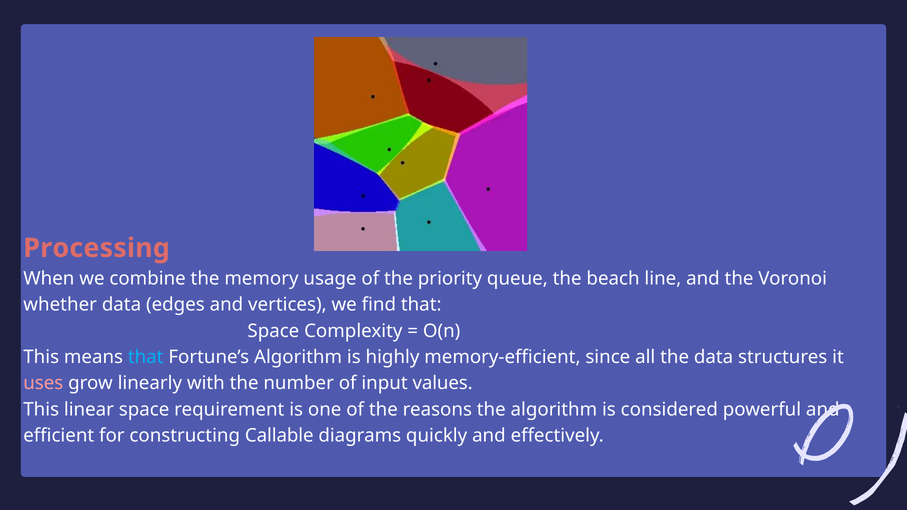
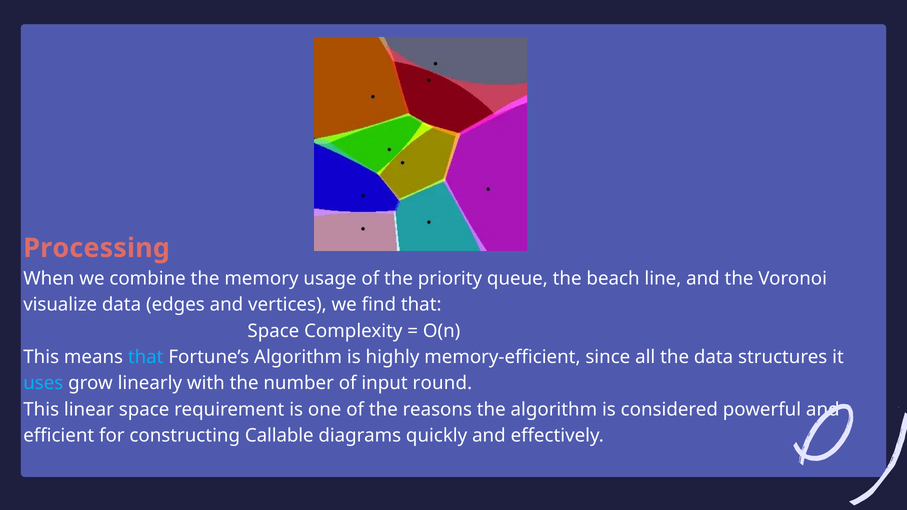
whether: whether -> visualize
uses colour: pink -> light blue
values: values -> round
